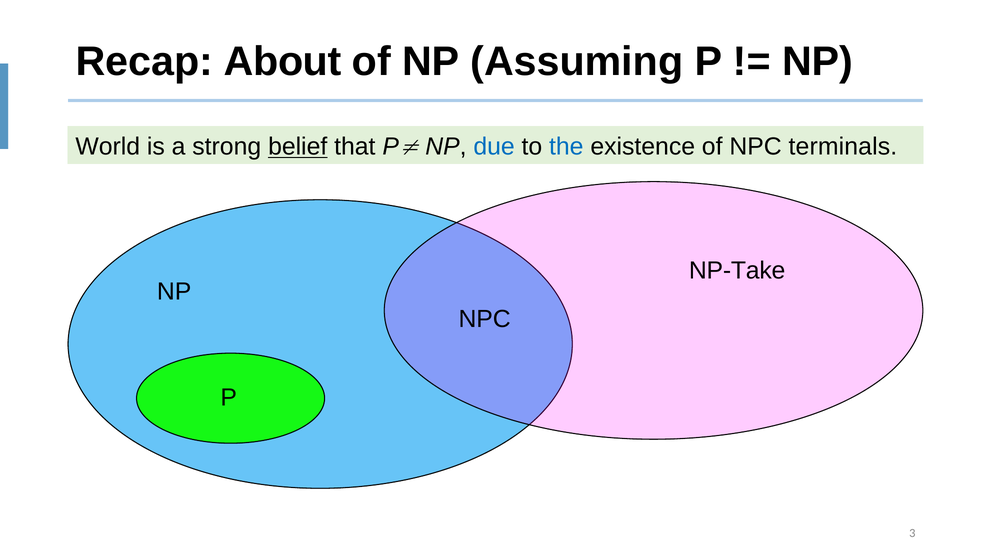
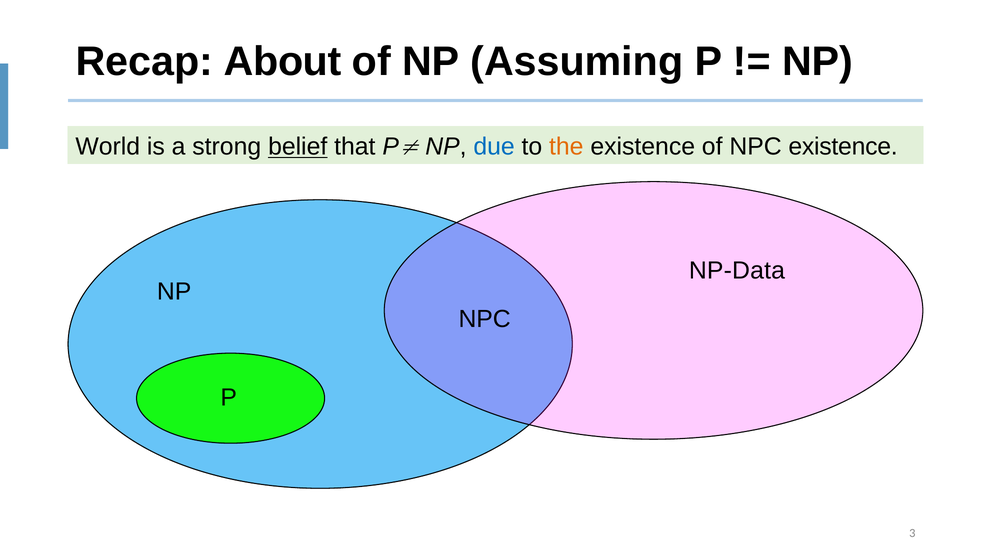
the colour: blue -> orange
NPC terminals: terminals -> existence
NP-Take: NP-Take -> NP-Data
